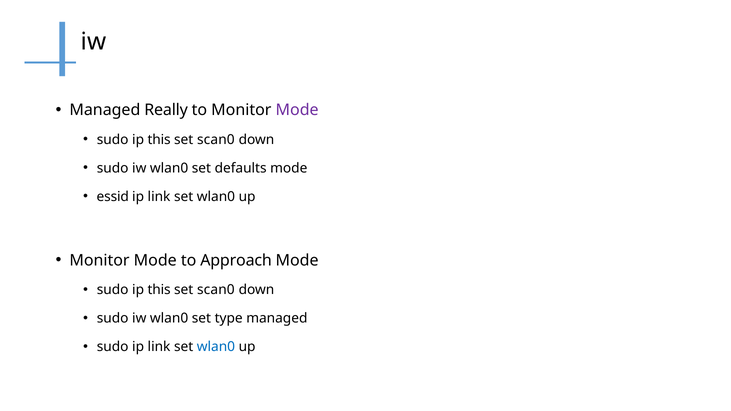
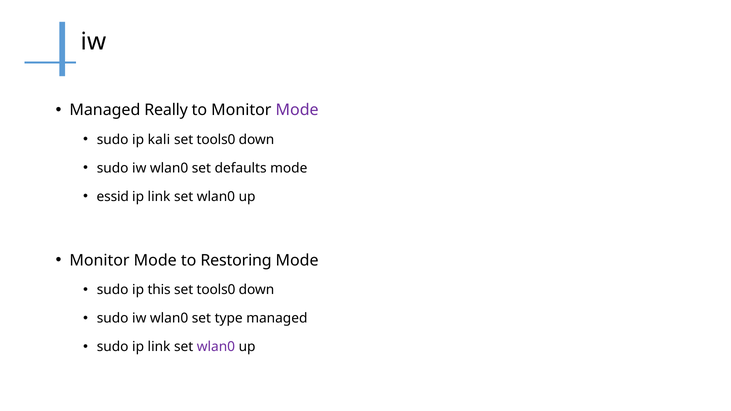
this at (159, 140): this -> kali
scan0 at (216, 140): scan0 -> tools0
Approach: Approach -> Restoring
scan0 at (216, 290): scan0 -> tools0
wlan0 at (216, 347) colour: blue -> purple
